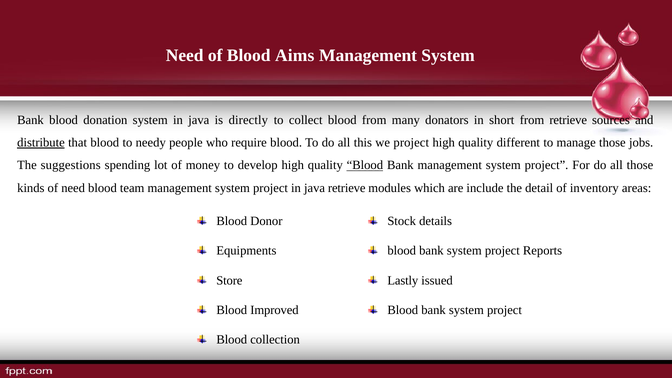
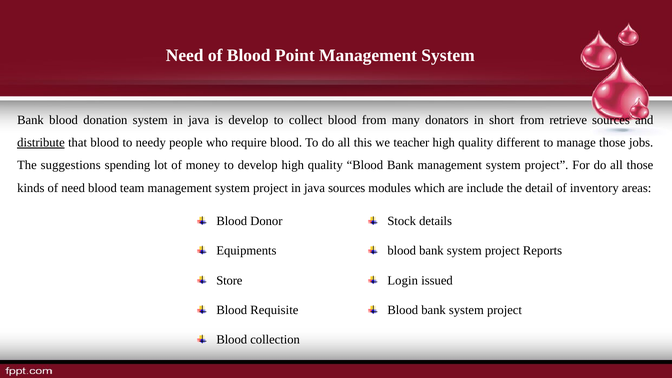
Aims: Aims -> Point
is directly: directly -> develop
we project: project -> teacher
Blood at (365, 165) underline: present -> none
java retrieve: retrieve -> sources
Lastly: Lastly -> Login
Improved: Improved -> Requisite
